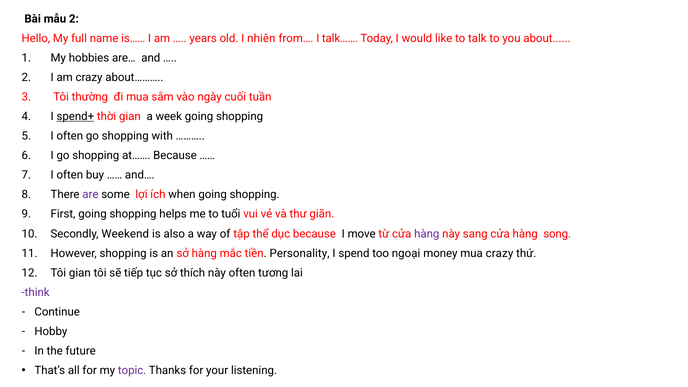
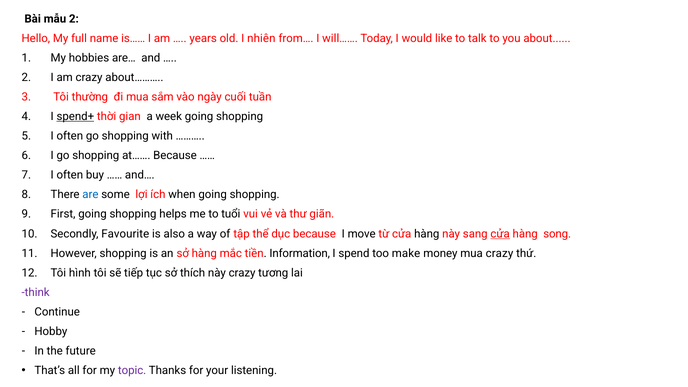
talk……: talk…… -> will……
are colour: purple -> blue
Weekend: Weekend -> Favourite
hàng at (427, 234) colour: purple -> black
cửa at (500, 234) underline: none -> present
Personality: Personality -> Information
ngoại: ngoại -> make
Tôi gian: gian -> hình
này often: often -> crazy
